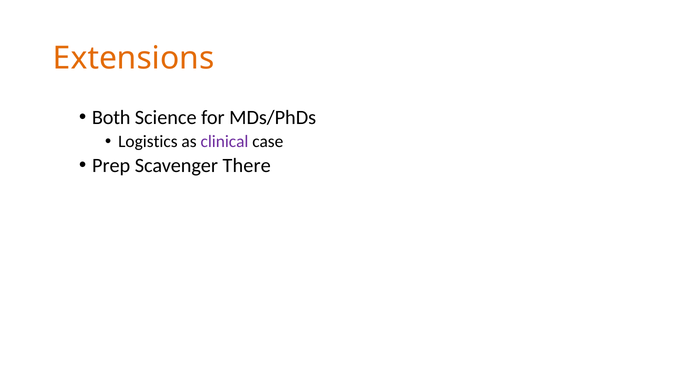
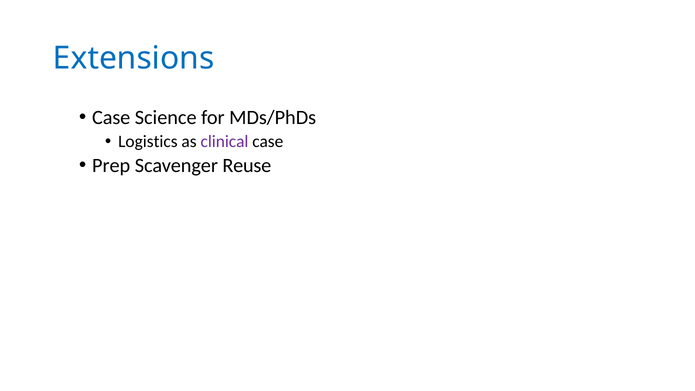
Extensions colour: orange -> blue
Both at (111, 118): Both -> Case
There: There -> Reuse
